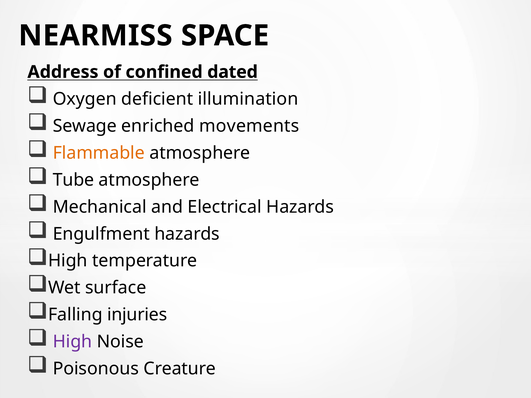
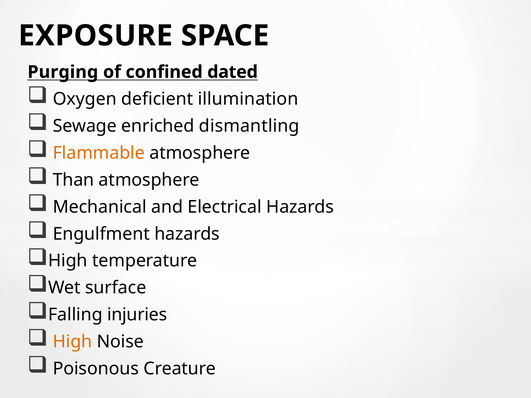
NEARMISS: NEARMISS -> EXPOSURE
Address: Address -> Purging
movements: movements -> dismantling
Tube: Tube -> Than
High at (72, 342) colour: purple -> orange
